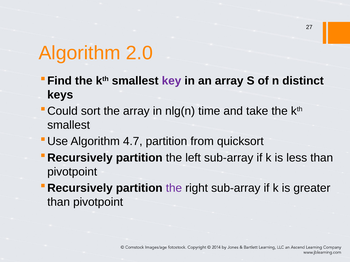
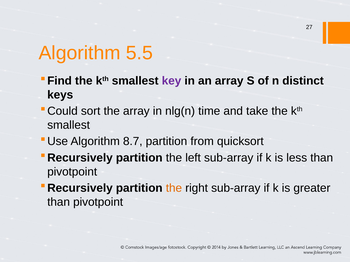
2.0: 2.0 -> 5.5
4.7: 4.7 -> 8.7
the at (174, 188) colour: purple -> orange
